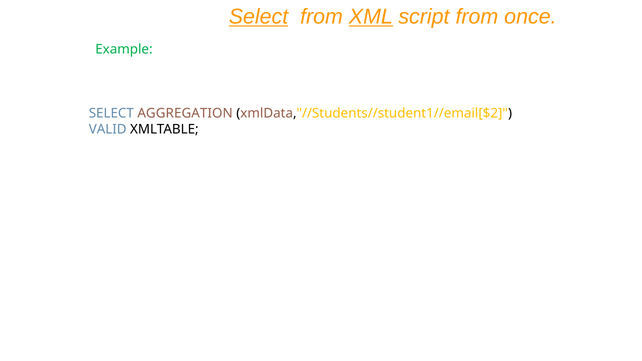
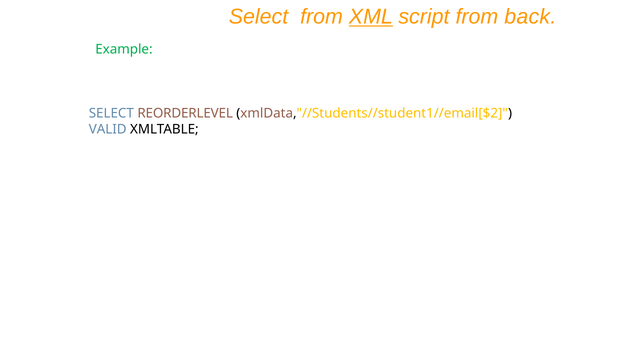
Select at (259, 17) underline: present -> none
once: once -> back
AGGREGATION: AGGREGATION -> REORDERLEVEL
